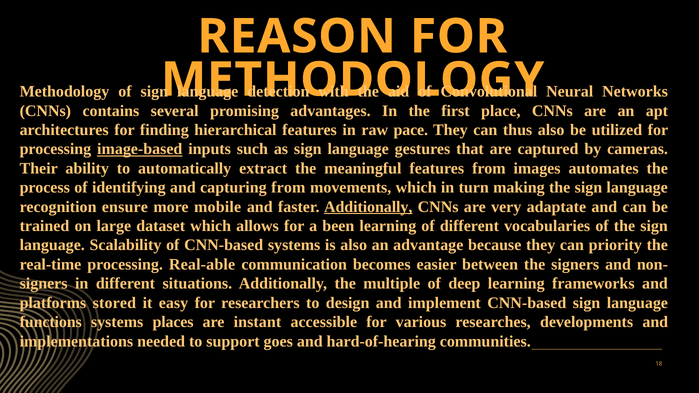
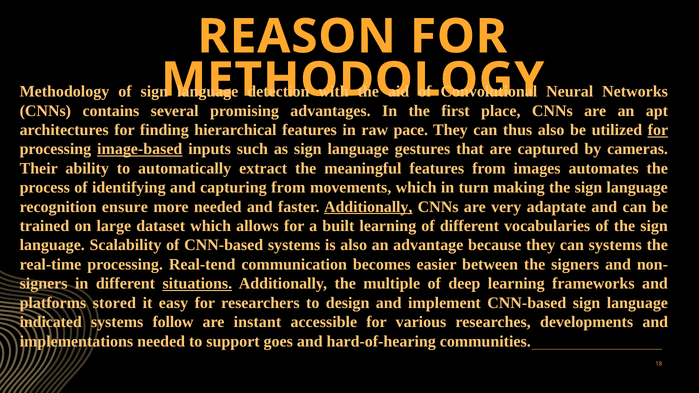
for at (658, 130) underline: none -> present
more mobile: mobile -> needed
been: been -> built
can priority: priority -> systems
Real-able: Real-able -> Real-tend
situations underline: none -> present
functions: functions -> indicated
places: places -> follow
